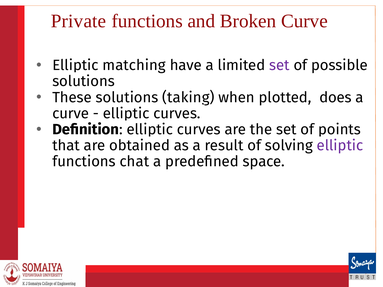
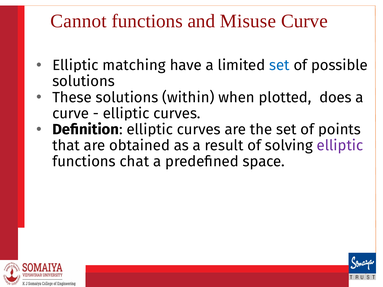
Private: Private -> Cannot
Broken: Broken -> Misuse
set at (279, 65) colour: purple -> blue
taking: taking -> within
